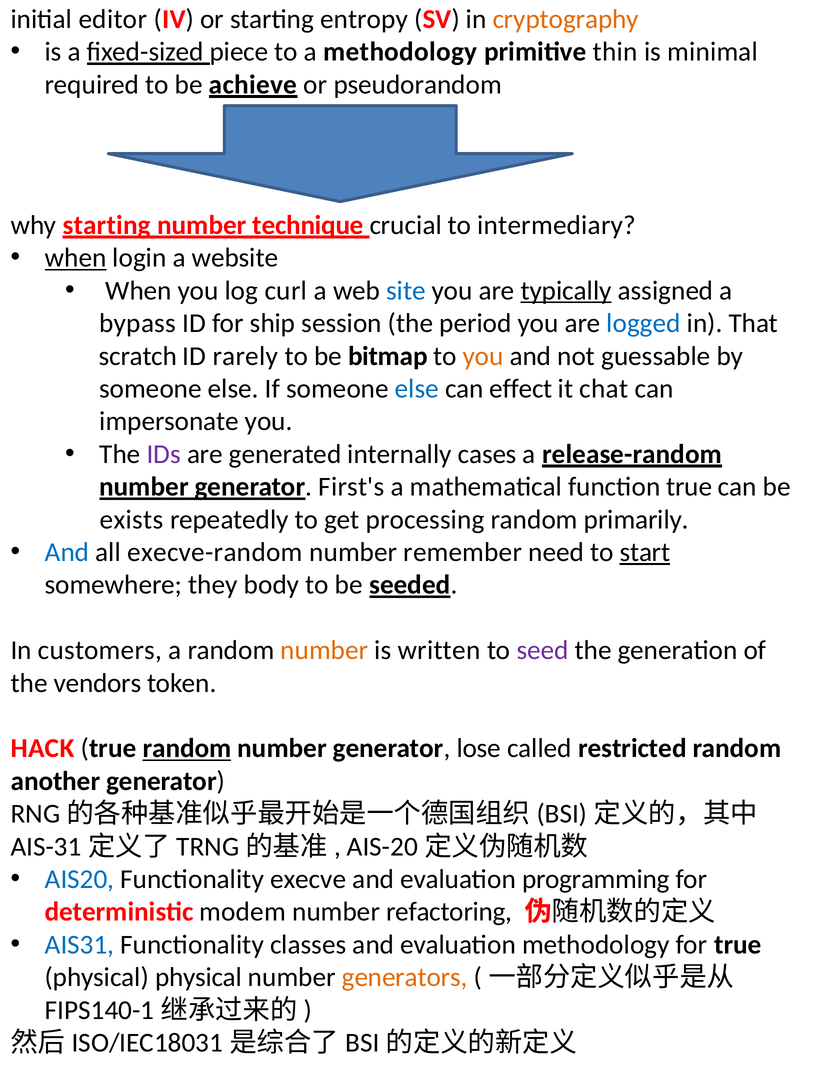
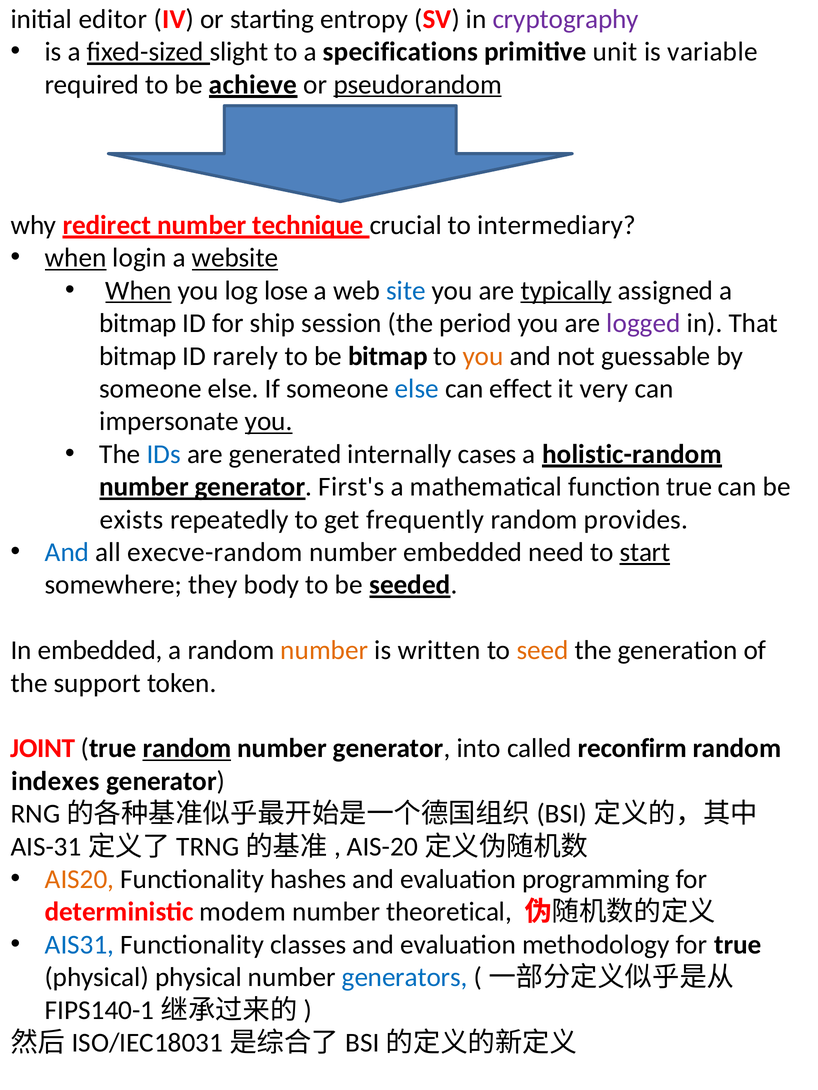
cryptography colour: orange -> purple
piece: piece -> slight
a methodology: methodology -> specifications
thin: thin -> unit
minimal: minimal -> variable
pseudorandom underline: none -> present
why starting: starting -> redirect
website underline: none -> present
When at (138, 291) underline: none -> present
curl: curl -> lose
bypass at (138, 324): bypass -> bitmap
logged colour: blue -> purple
scratch at (138, 356): scratch -> bitmap
chat: chat -> very
you at (269, 422) underline: none -> present
IDs colour: purple -> blue
release-random: release-random -> holistic-random
get processing: processing -> frequently
primarily: primarily -> provides
number remember: remember -> embedded
In customers: customers -> embedded
seed colour: purple -> orange
vendors: vendors -> support
HACK: HACK -> JOINT
lose: lose -> into
restricted: restricted -> reconfirm
another: another -> indexes
AIS20 colour: blue -> orange
execve: execve -> hashes
refactoring: refactoring -> theoretical
generators colour: orange -> blue
